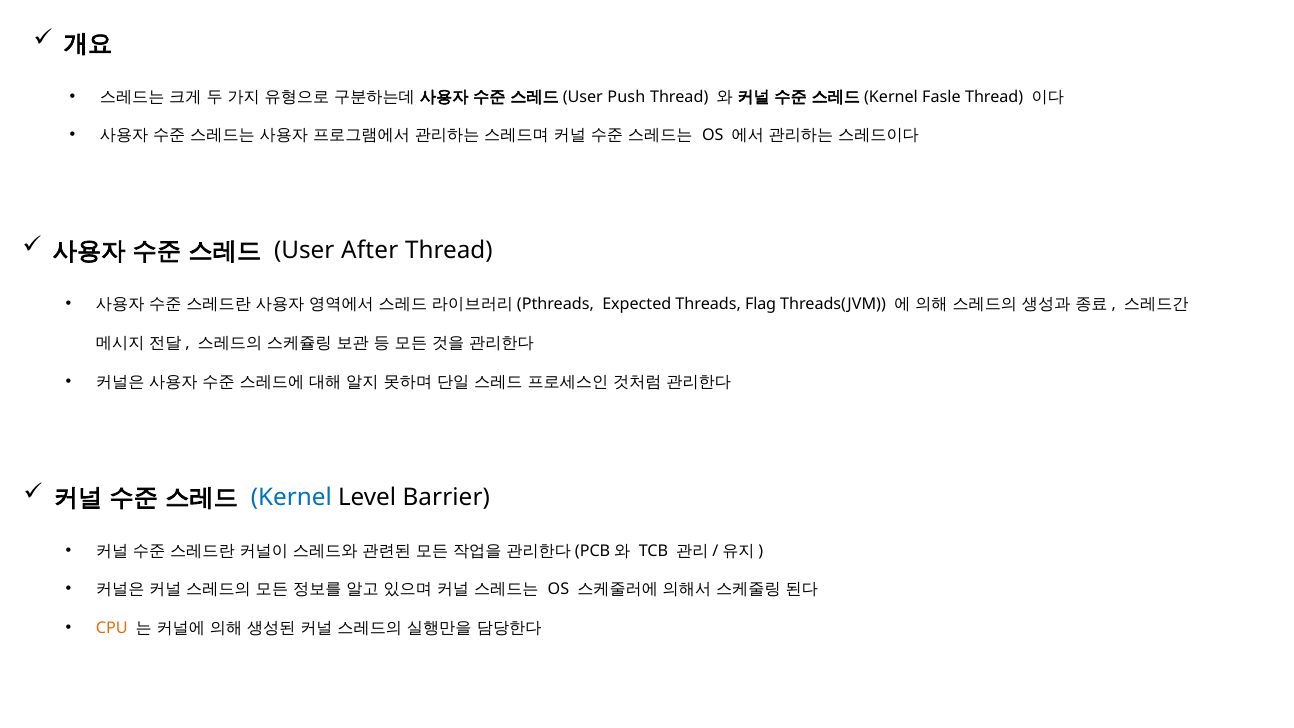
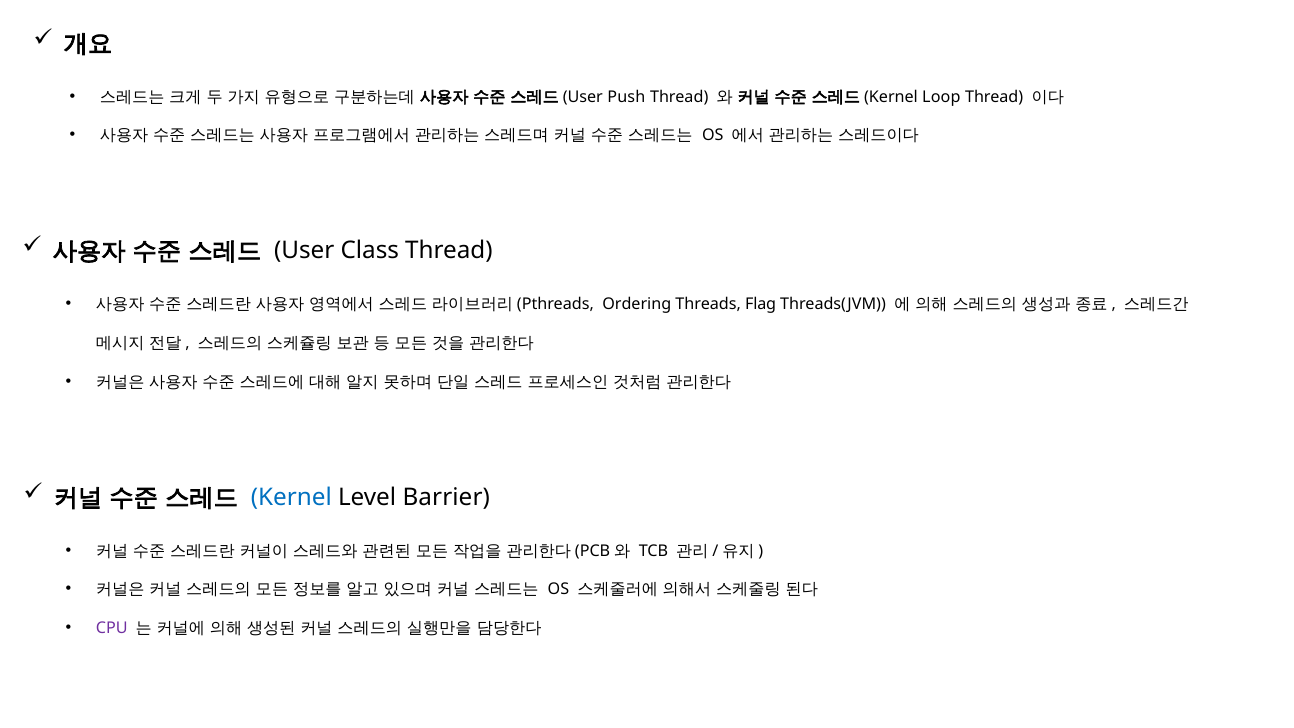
Fasle: Fasle -> Loop
After: After -> Class
Expected: Expected -> Ordering
CPU colour: orange -> purple
